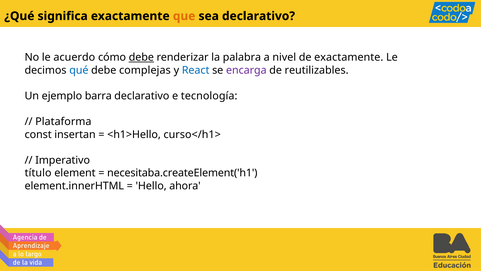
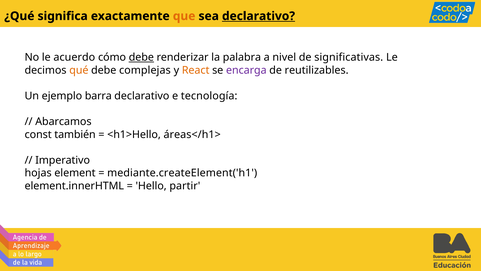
declarativo at (259, 16) underline: none -> present
de exactamente: exactamente -> significativas
qué colour: blue -> orange
React colour: blue -> orange
Plataforma: Plataforma -> Abarcamos
insertan: insertan -> también
curso</h1>: curso</h1> -> áreas</h1>
título: título -> hojas
necesitaba.createElement('h1: necesitaba.createElement('h1 -> mediante.createElement('h1
ahora: ahora -> partir
